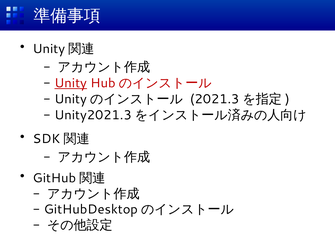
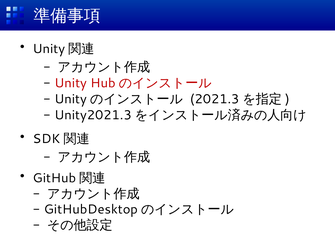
Unity underline: present -> none
